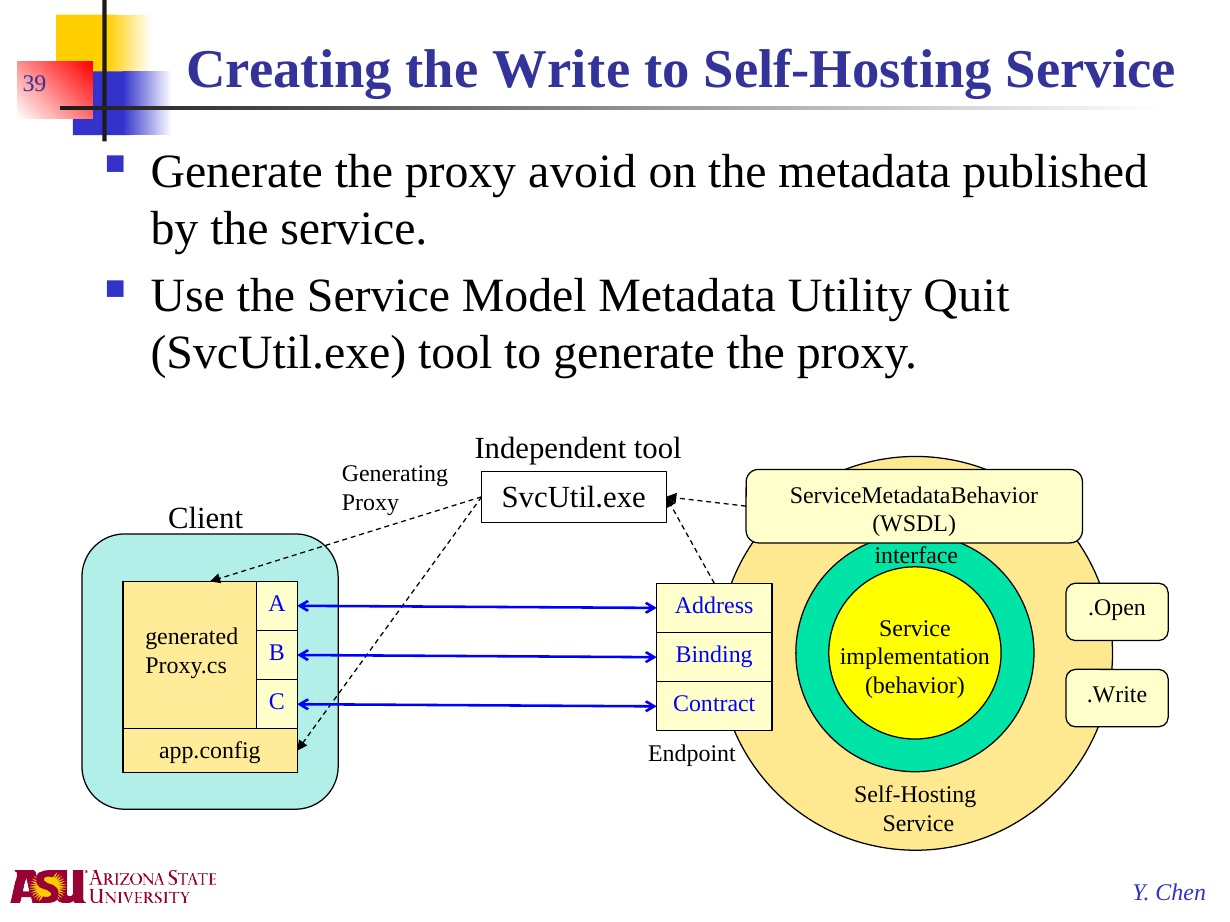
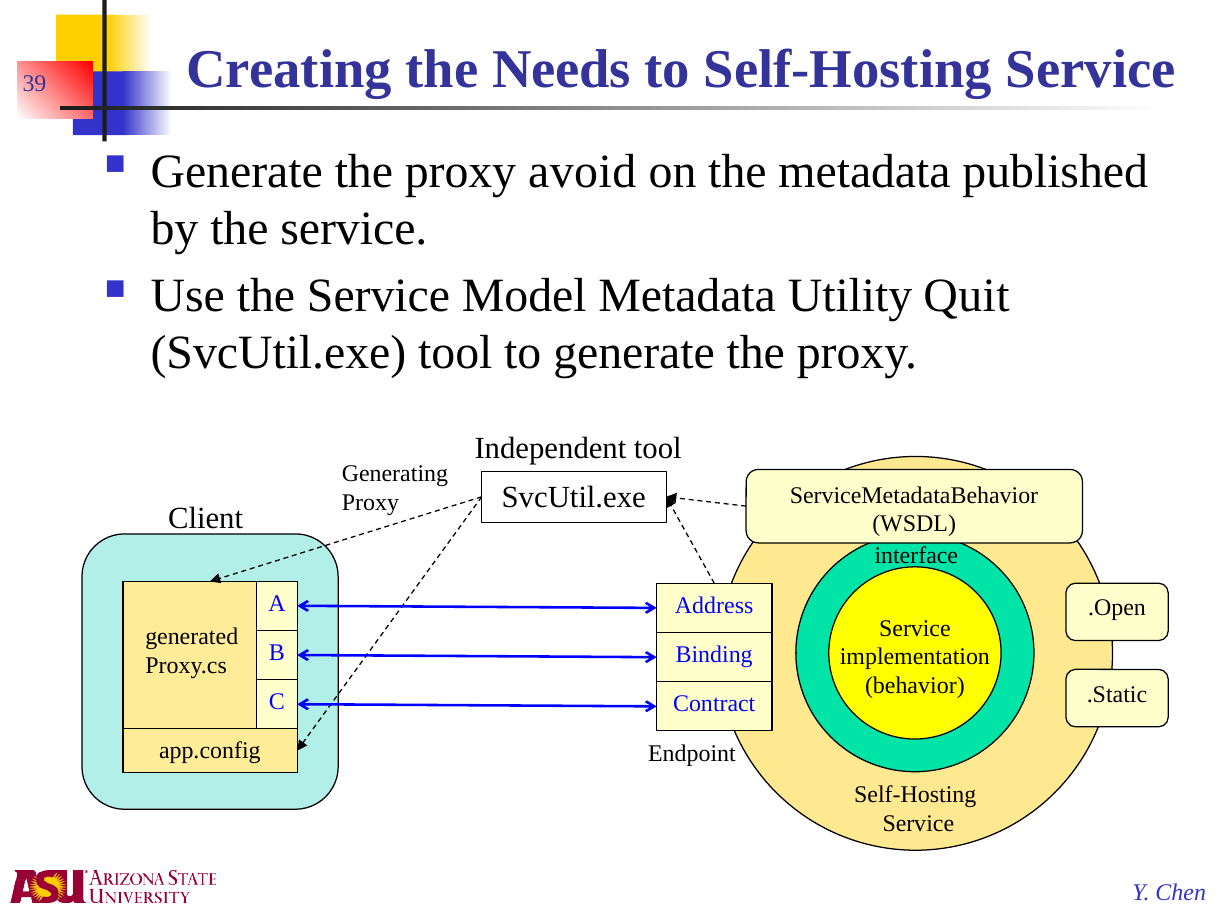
Write: Write -> Needs
.Write: .Write -> .Static
